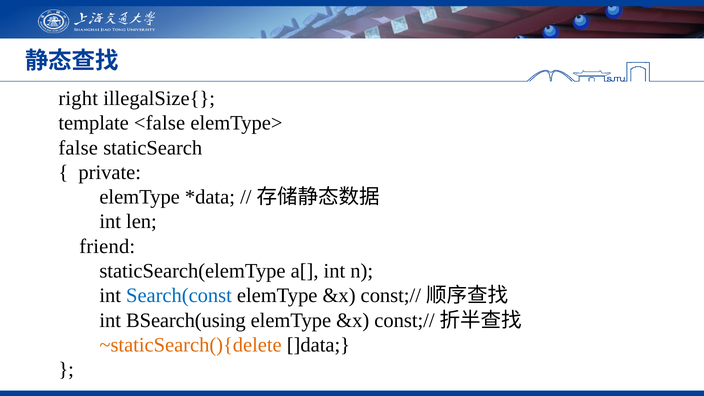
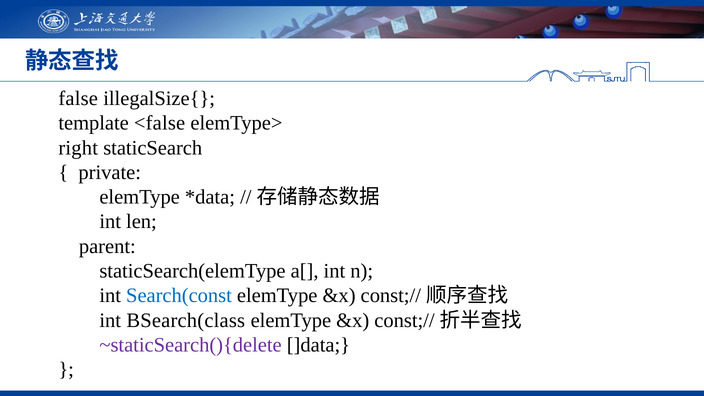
right: right -> false
false: false -> right
friend: friend -> parent
BSearch(using: BSearch(using -> BSearch(class
~staticSearch(){delete colour: orange -> purple
